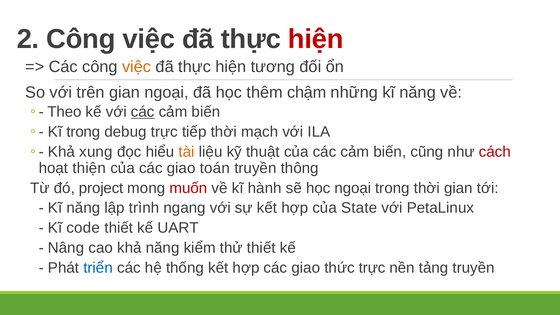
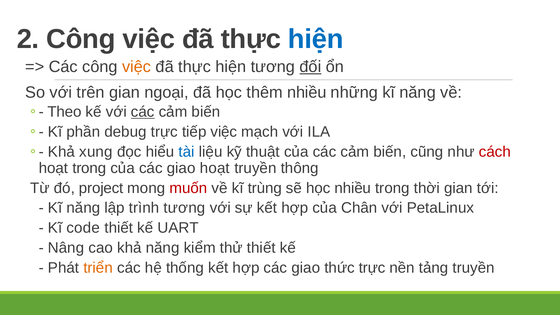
hiện at (316, 39) colour: red -> blue
đối underline: none -> present
thêm chậm: chậm -> nhiều
Kĩ trong: trong -> phần
tiếp thời: thời -> việc
tài colour: orange -> blue
hoạt thiện: thiện -> trong
giao toán: toán -> hoạt
hành: hành -> trùng
học ngoại: ngoại -> nhiều
trình ngang: ngang -> tương
State: State -> Chân
triển colour: blue -> orange
